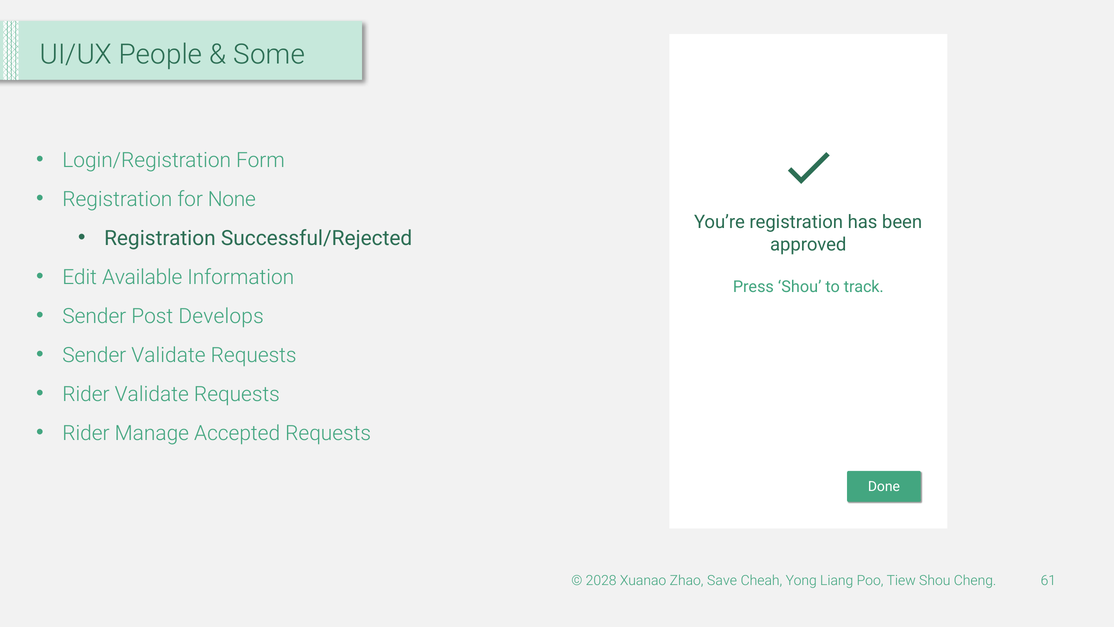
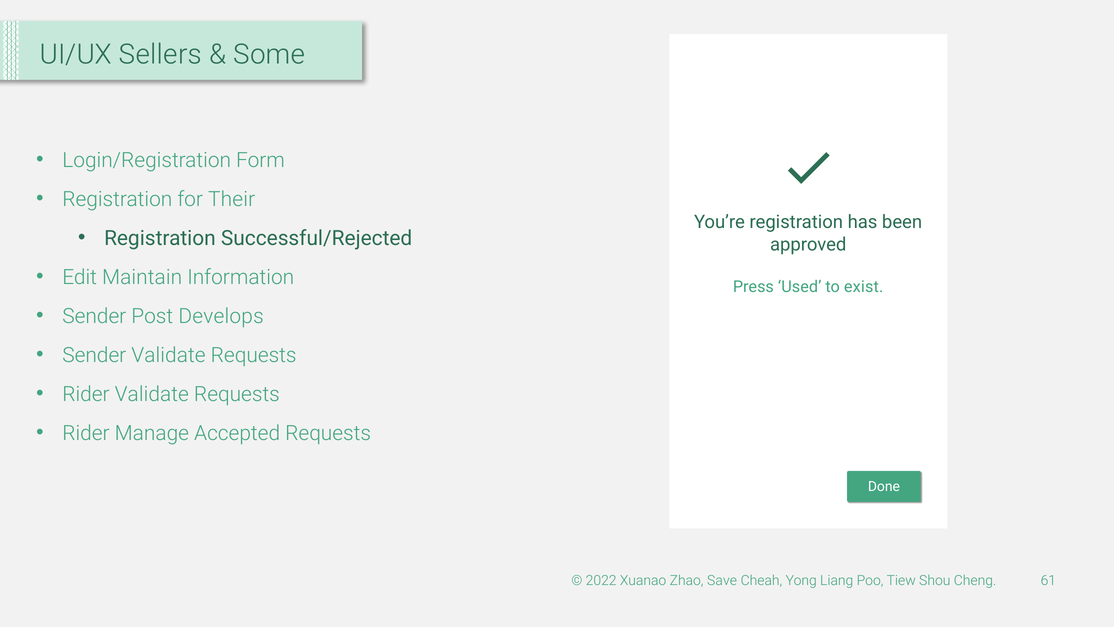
People: People -> Sellers
None: None -> Their
Available: Available -> Maintain
Press Shou: Shou -> Used
track: track -> exist
2028: 2028 -> 2022
